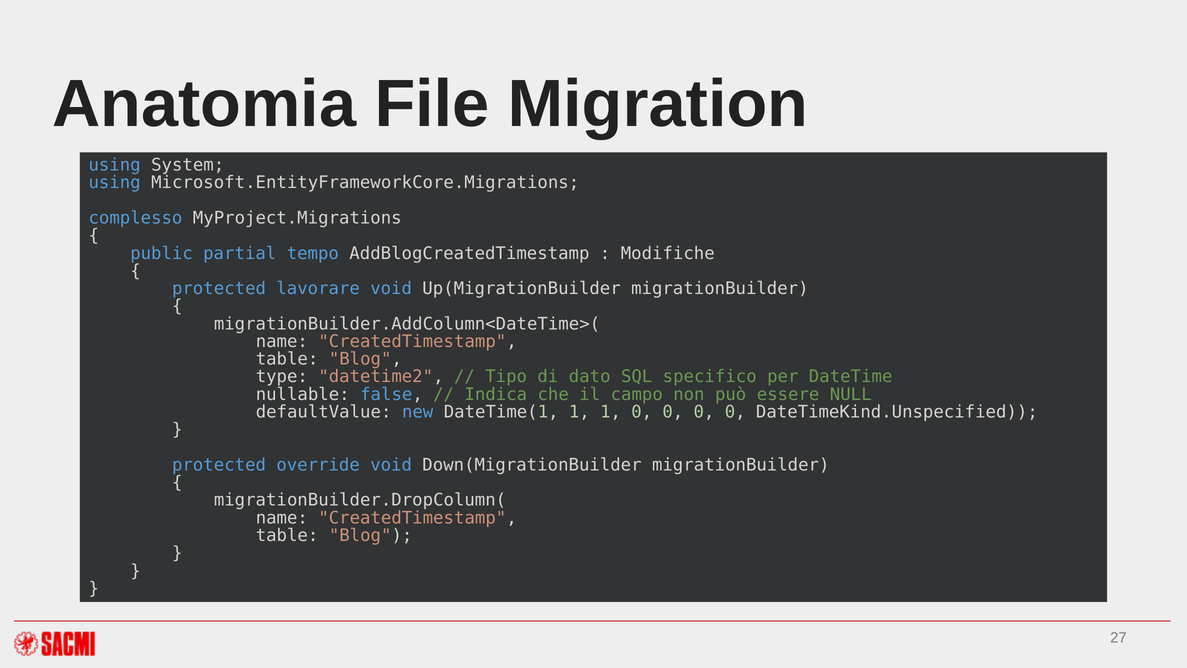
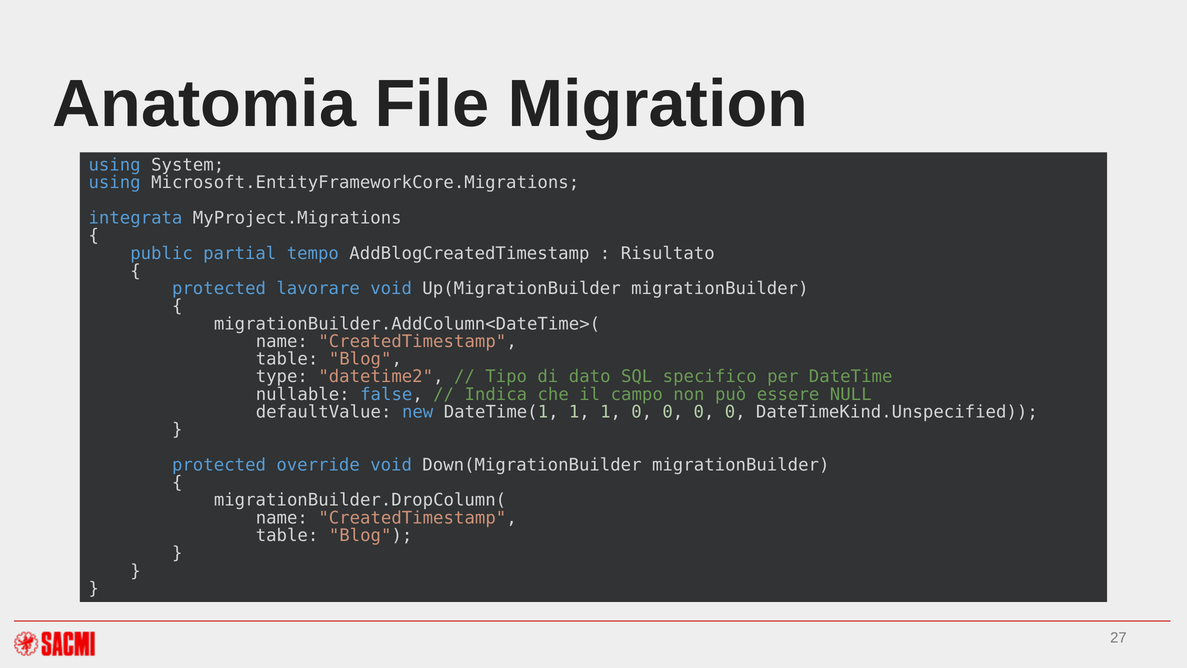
complesso: complesso -> integrata
Modifiche: Modifiche -> Risultato
